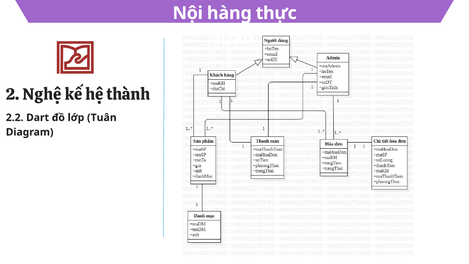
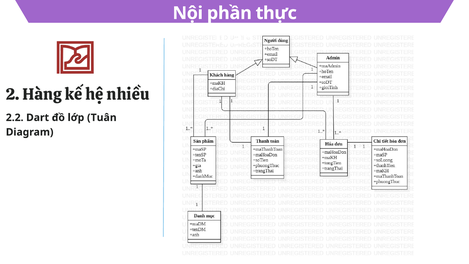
hàng: hàng -> phần
Nghệ: Nghệ -> Hàng
thành: thành -> nhiều
